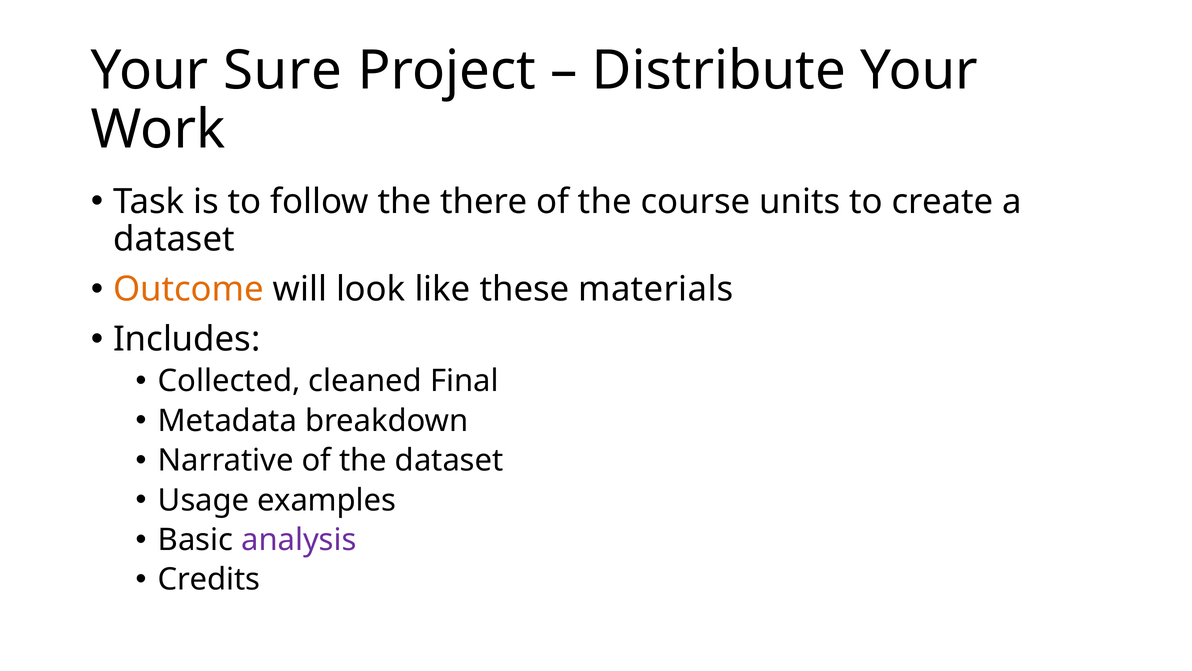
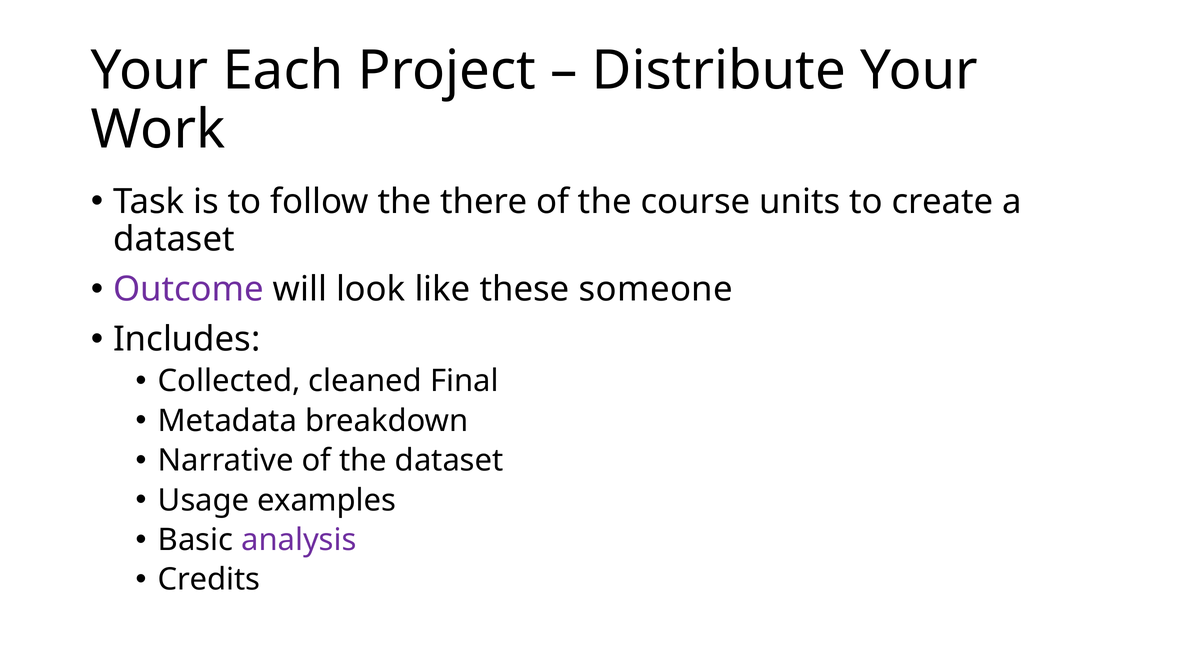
Sure: Sure -> Each
Outcome colour: orange -> purple
materials: materials -> someone
